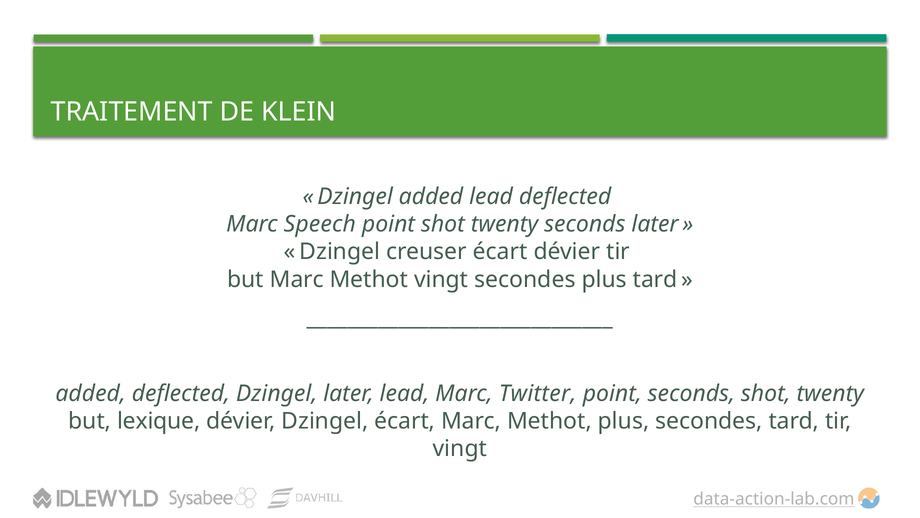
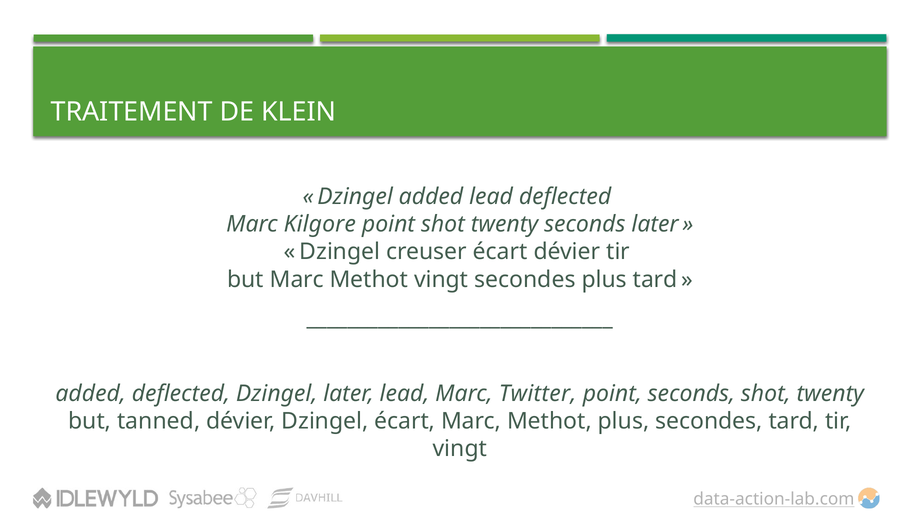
Speech: Speech -> Kilgore
lexique: lexique -> tanned
